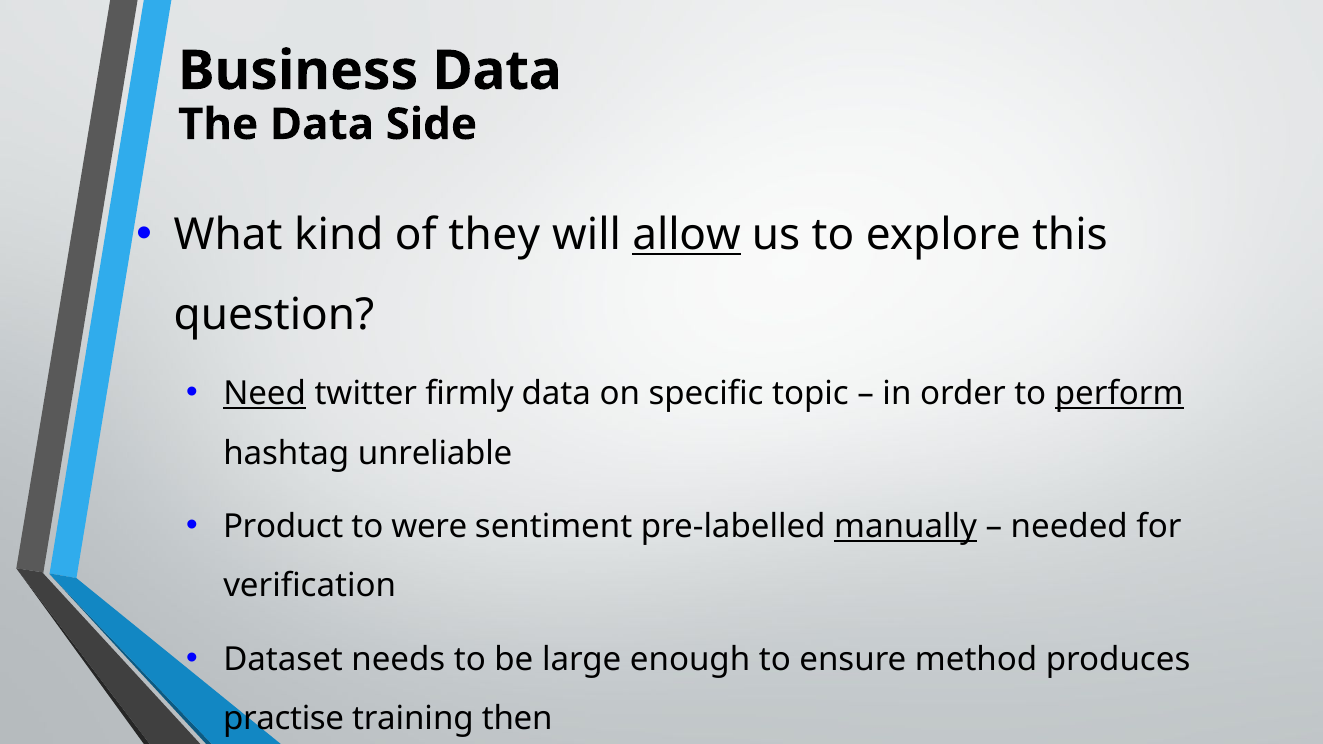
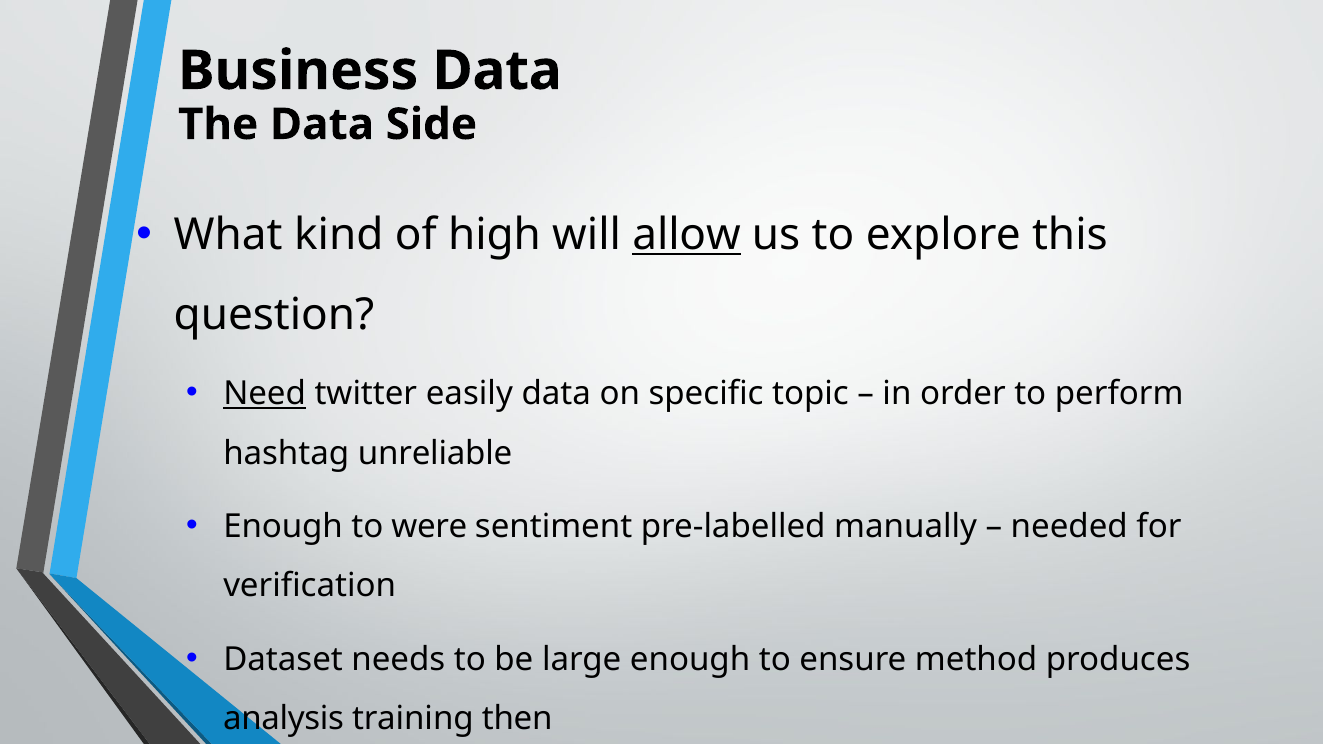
they: they -> high
firmly: firmly -> easily
perform underline: present -> none
Product at (283, 527): Product -> Enough
manually underline: present -> none
practise: practise -> analysis
